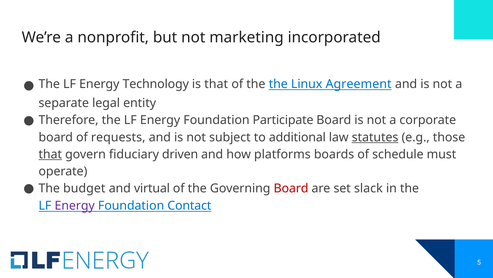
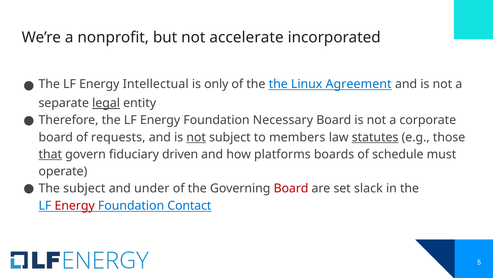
marketing: marketing -> accelerate
Technology: Technology -> Intellectual
is that: that -> only
legal underline: none -> present
Participate: Participate -> Necessary
not at (196, 137) underline: none -> present
additional: additional -> members
The budget: budget -> subject
virtual: virtual -> under
Energy at (75, 205) colour: purple -> red
